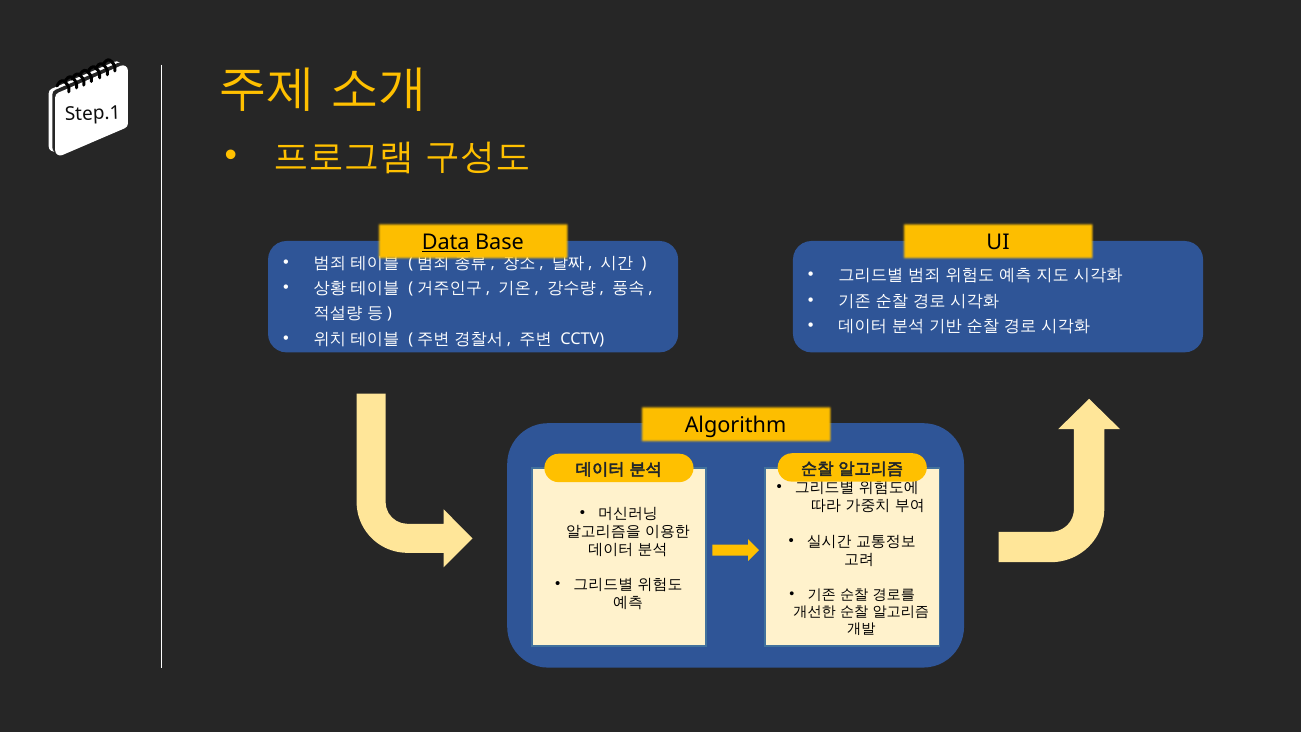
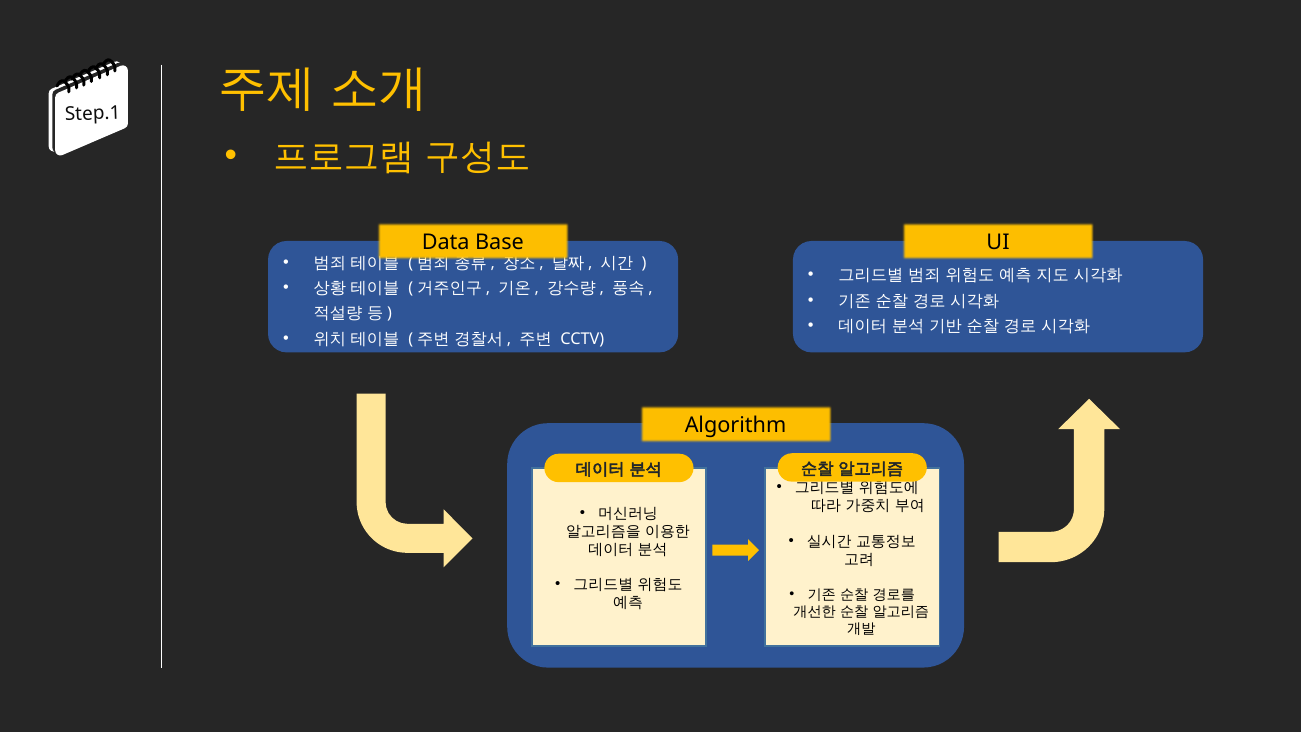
Data underline: present -> none
